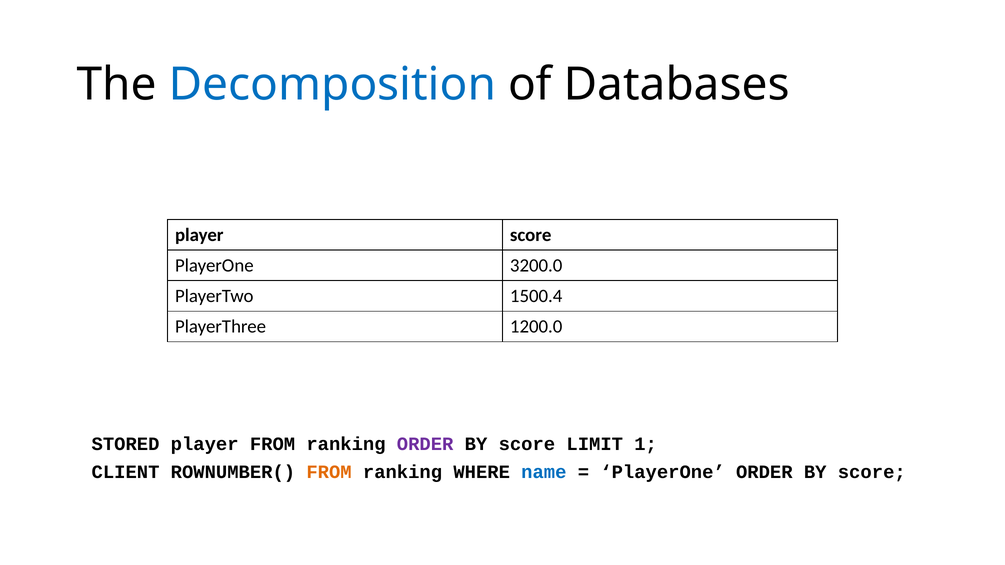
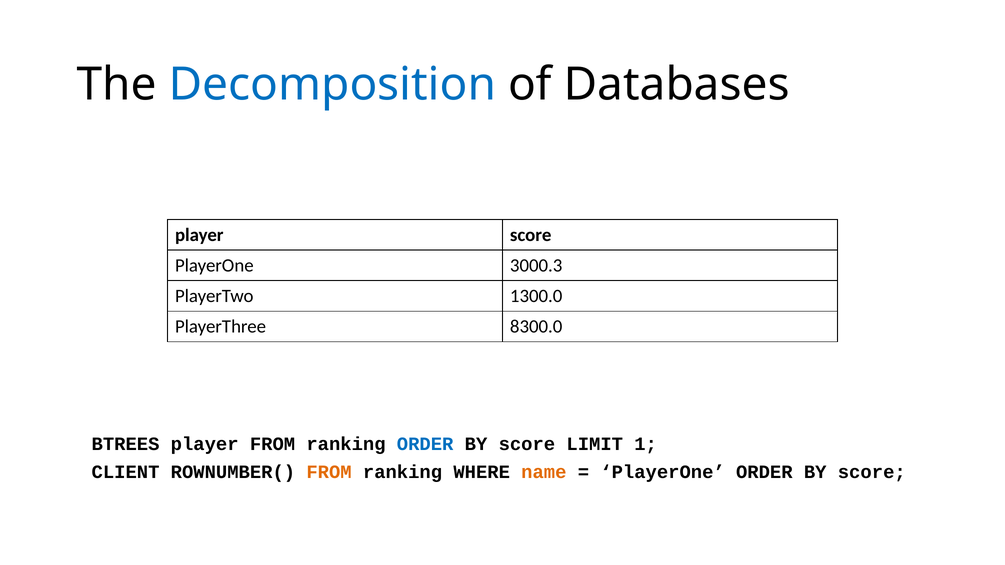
3200.0: 3200.0 -> 3000.3
1500.4: 1500.4 -> 1300.0
1200.0: 1200.0 -> 8300.0
STORED: STORED -> BTREES
ORDER at (425, 444) colour: purple -> blue
name colour: blue -> orange
